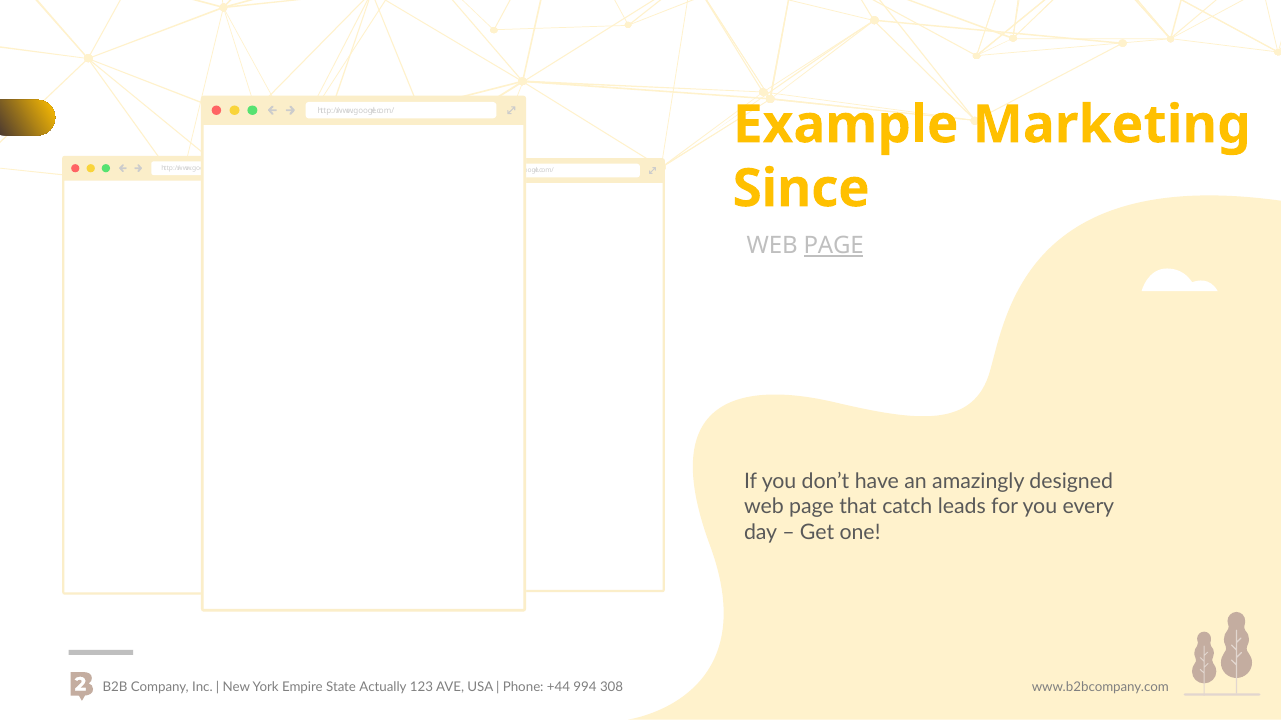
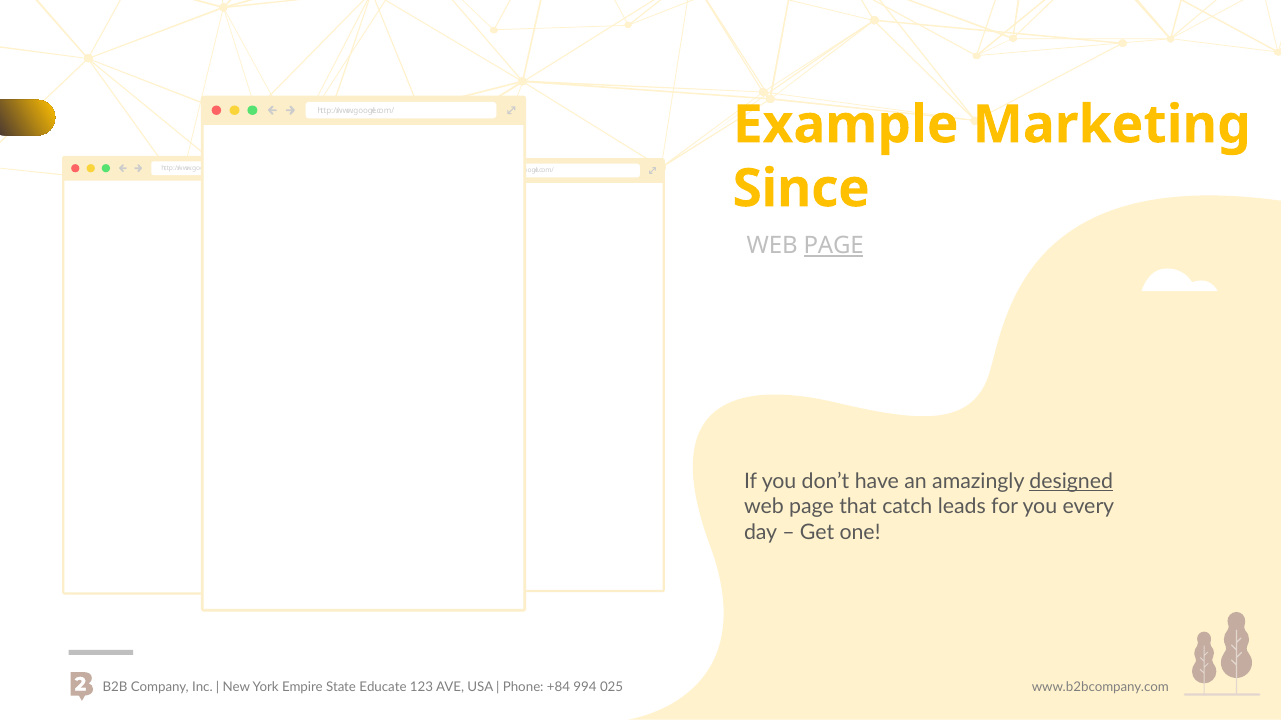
designed underline: none -> present
Actually: Actually -> Educate
+44: +44 -> +84
308: 308 -> 025
